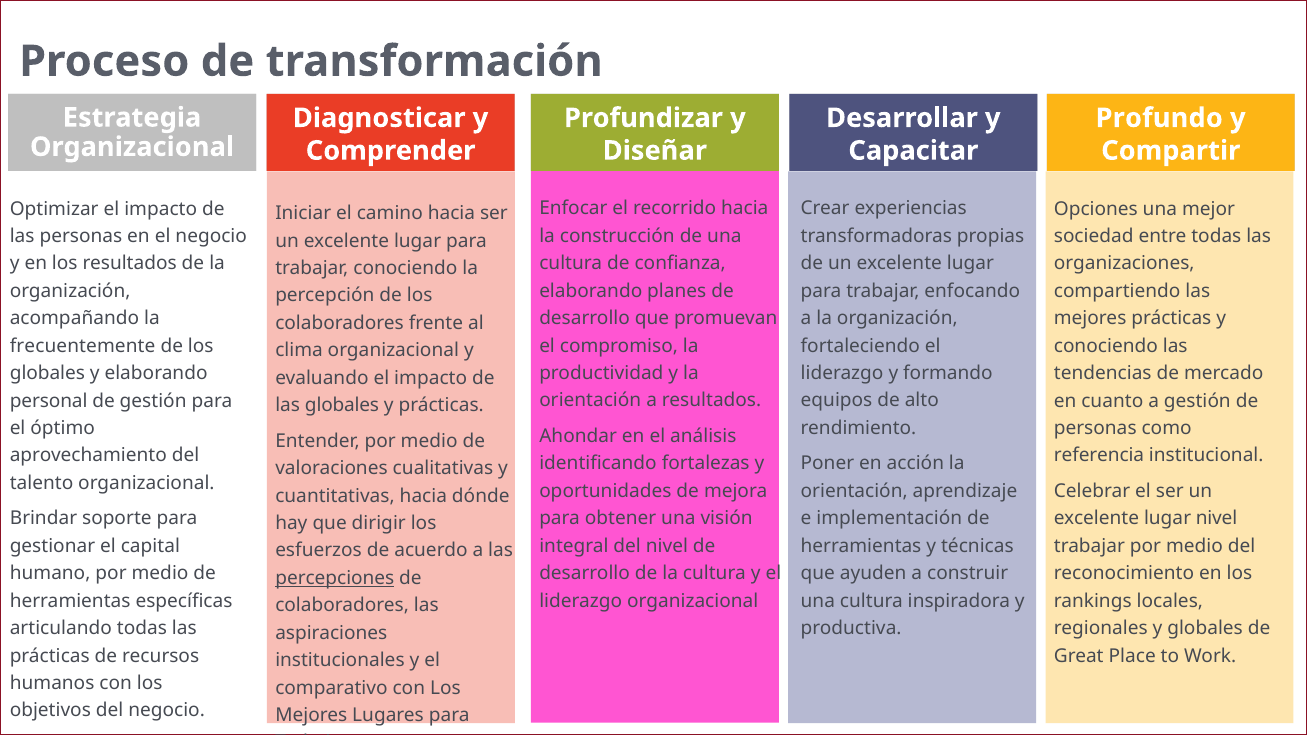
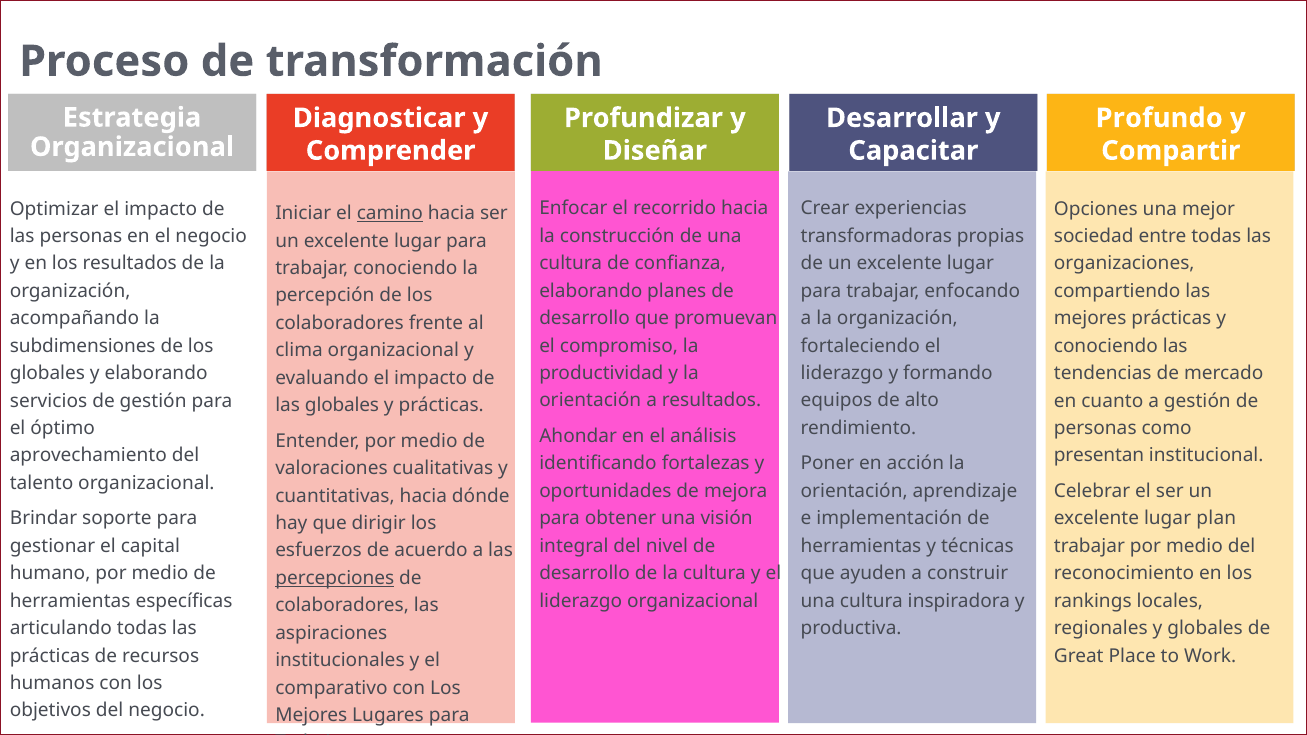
camino underline: none -> present
frecuentemente: frecuentemente -> subdimensiones
personal: personal -> servicios
referencia: referencia -> presentan
lugar nivel: nivel -> plan
